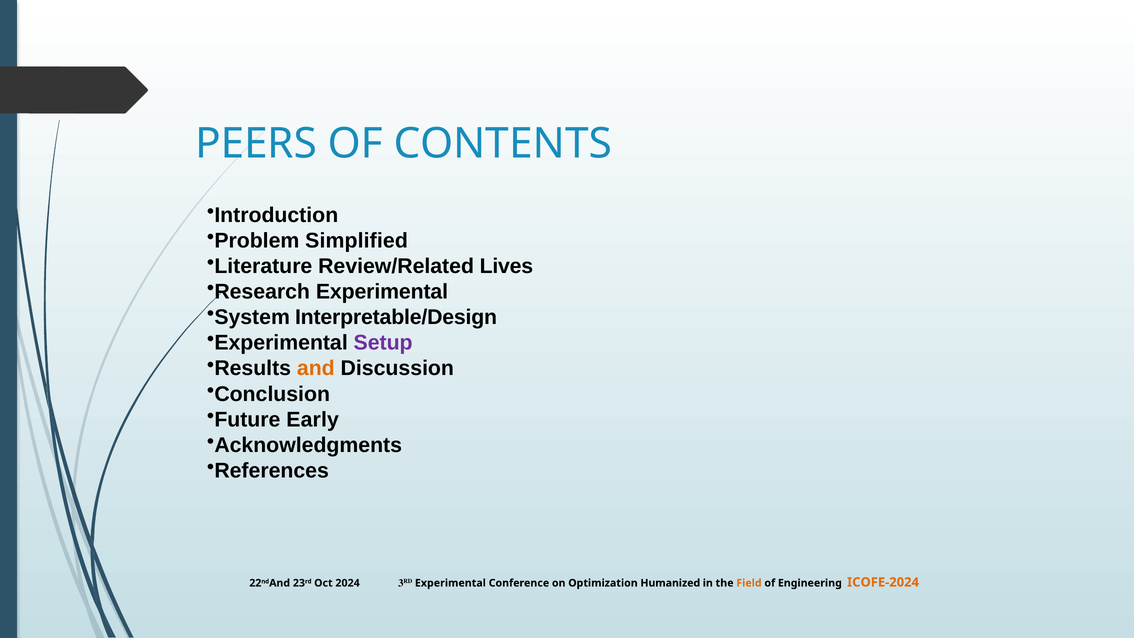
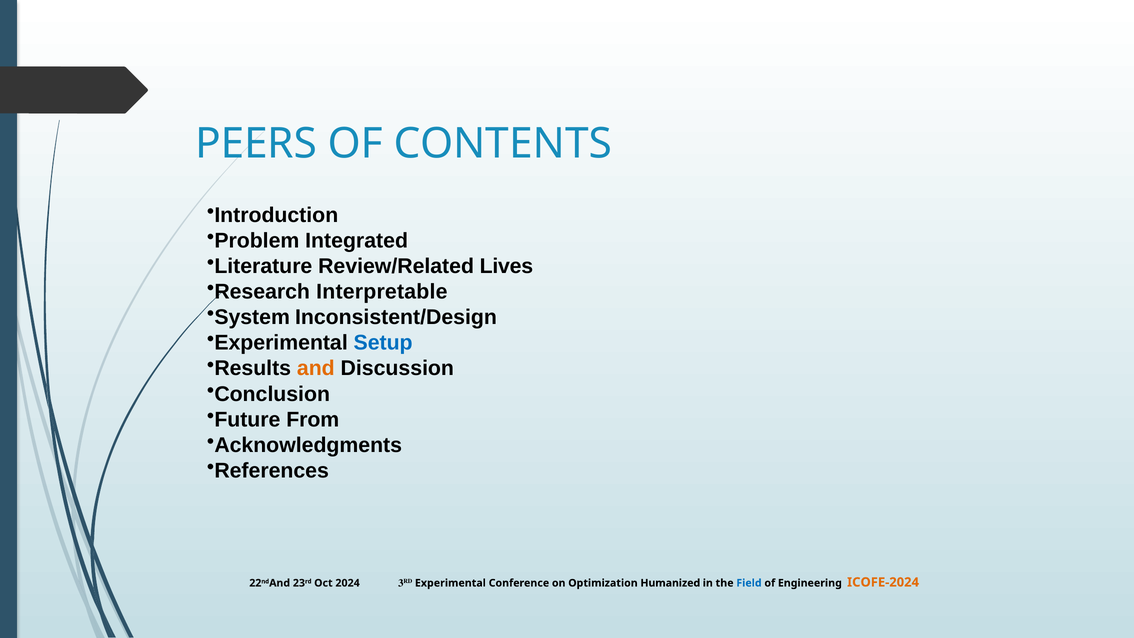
Simplified: Simplified -> Integrated
Research Experimental: Experimental -> Interpretable
Interpretable/Design: Interpretable/Design -> Inconsistent/Design
Setup colour: purple -> blue
Early: Early -> From
Field colour: orange -> blue
